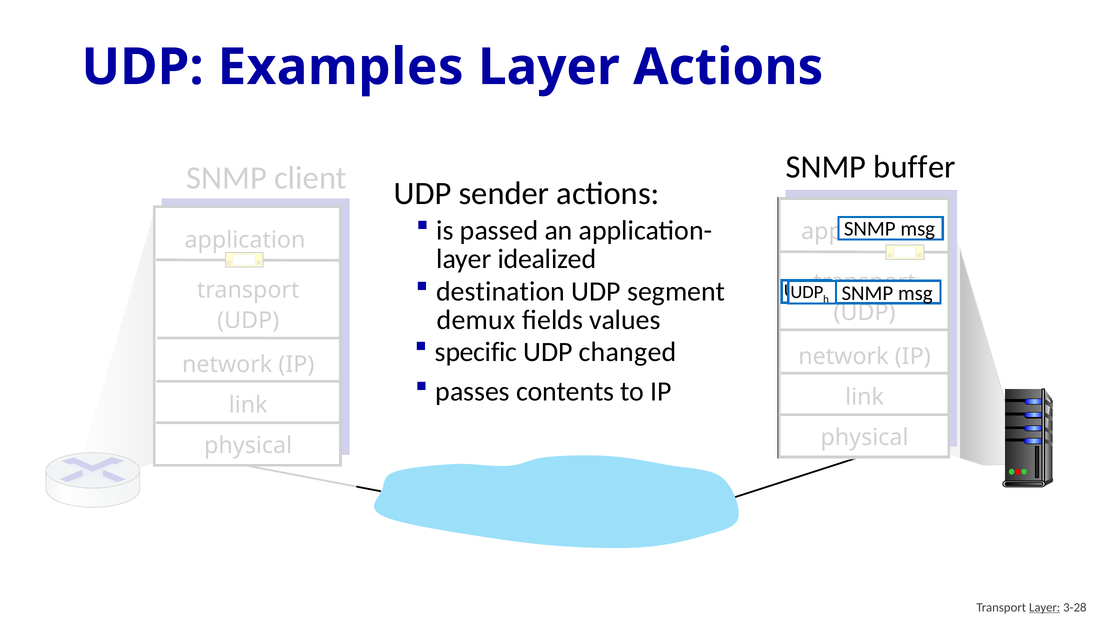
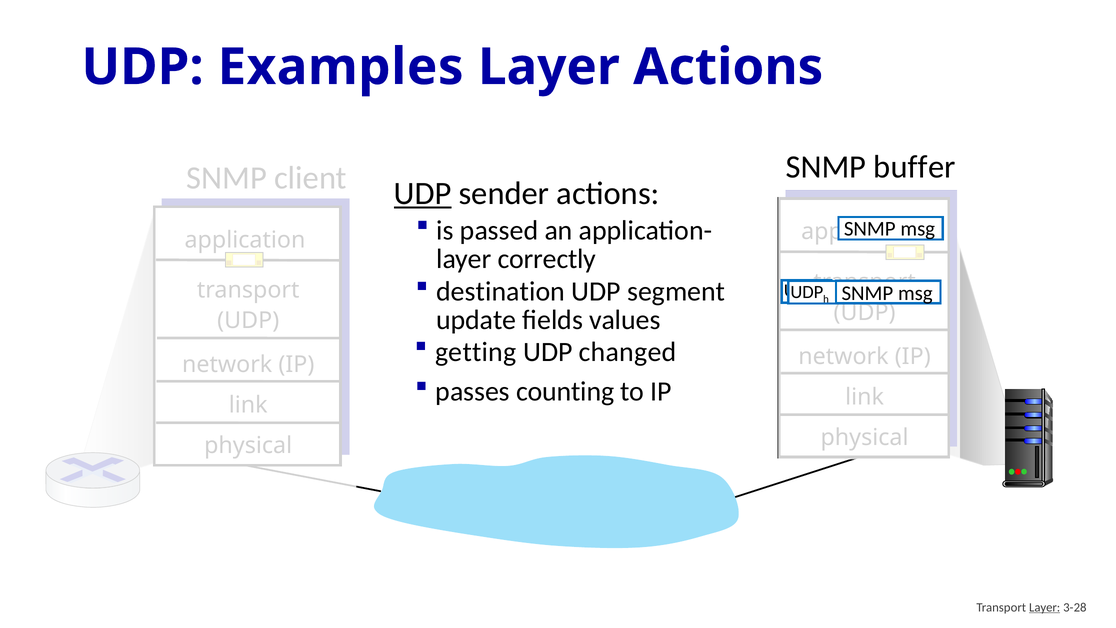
UDP at (423, 193) underline: none -> present
idealized: idealized -> correctly
demux: demux -> update
specific: specific -> getting
contents: contents -> counting
